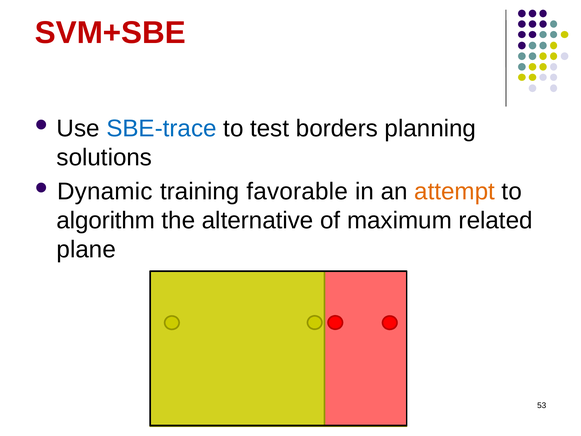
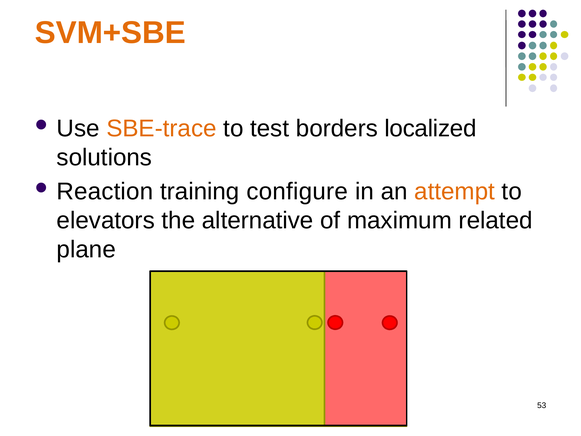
SVM+SBE colour: red -> orange
SBE-trace colour: blue -> orange
planning: planning -> localized
Dynamic: Dynamic -> Reaction
favorable: favorable -> configure
algorithm: algorithm -> elevators
